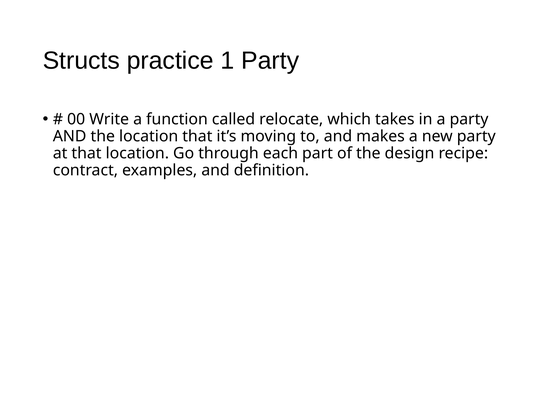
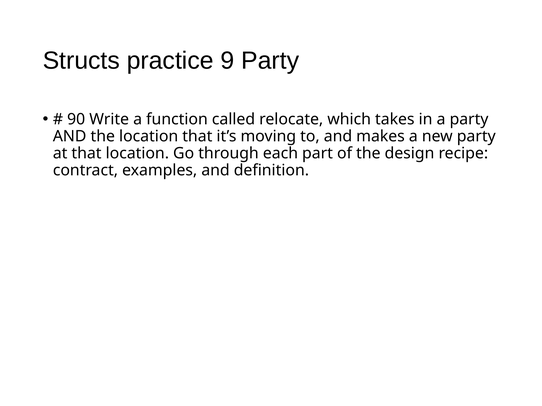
1: 1 -> 9
00: 00 -> 90
